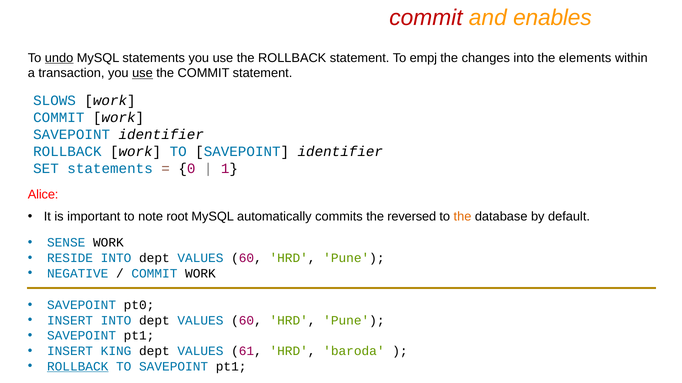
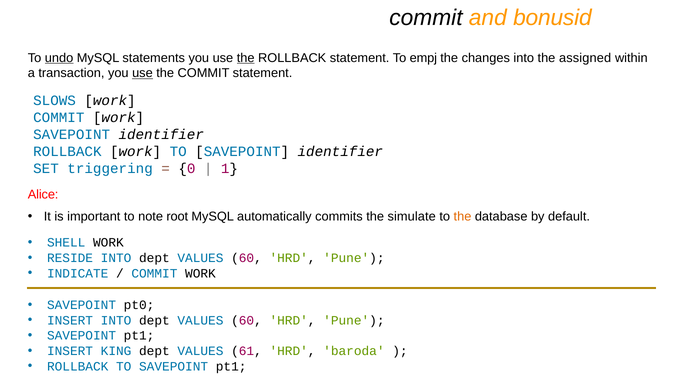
commit at (426, 18) colour: red -> black
enables: enables -> bonusid
the at (246, 58) underline: none -> present
elements: elements -> assigned
SET statements: statements -> triggering
reversed: reversed -> simulate
SENSE: SENSE -> SHELL
NEGATIVE: NEGATIVE -> INDICATE
ROLLBACK at (78, 367) underline: present -> none
